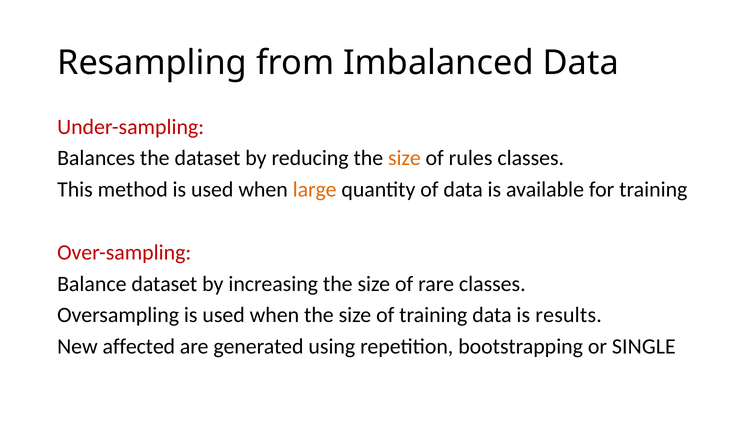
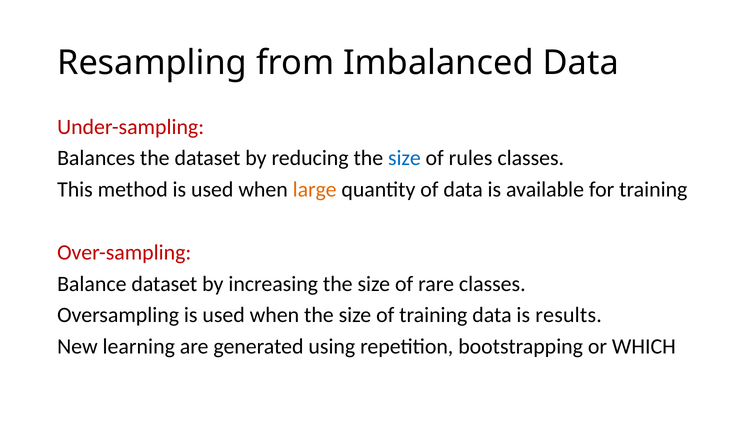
size at (404, 158) colour: orange -> blue
affected: affected -> learning
SINGLE: SINGLE -> WHICH
